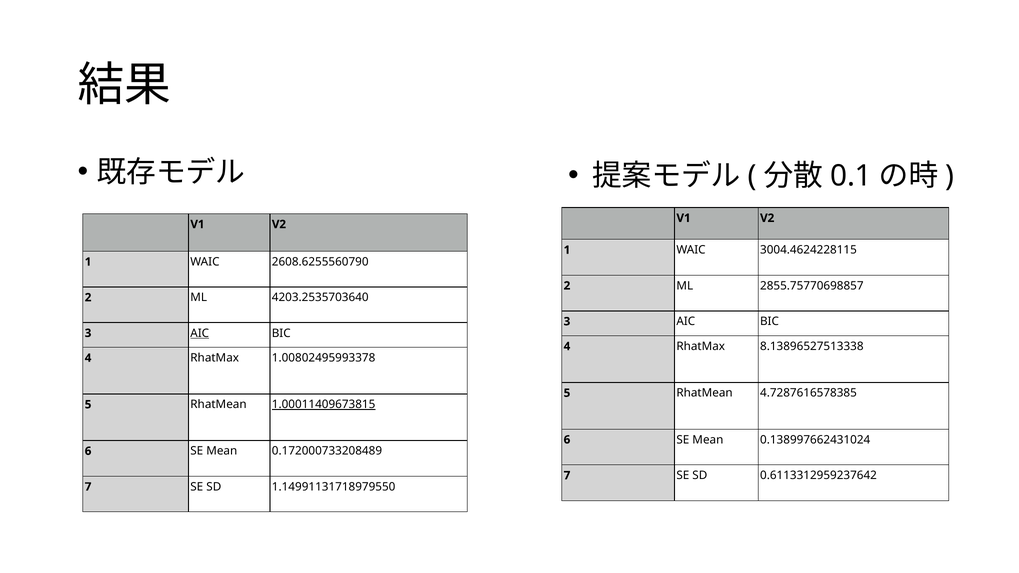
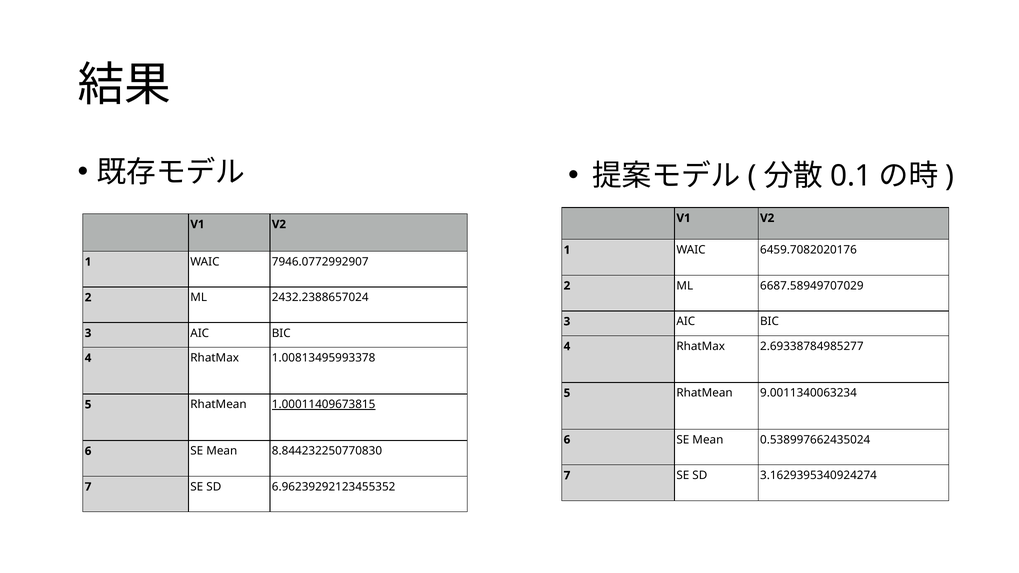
3004.4624228115: 3004.4624228115 -> 6459.7082020176
2608.6255560790: 2608.6255560790 -> 7946.0772992907
2855.75770698857: 2855.75770698857 -> 6687.58949707029
4203.2535703640: 4203.2535703640 -> 2432.2388657024
AIC at (200, 333) underline: present -> none
8.13896527513338: 8.13896527513338 -> 2.69338784985277
1.00802495993378: 1.00802495993378 -> 1.00813495993378
4.7287616578385: 4.7287616578385 -> 9.0011340063234
0.138997662431024: 0.138997662431024 -> 0.538997662435024
0.172000733208489: 0.172000733208489 -> 8.844232250770830
0.6113312959237642: 0.6113312959237642 -> 3.1629395340924274
1.14991131718979550: 1.14991131718979550 -> 6.96239292123455352
